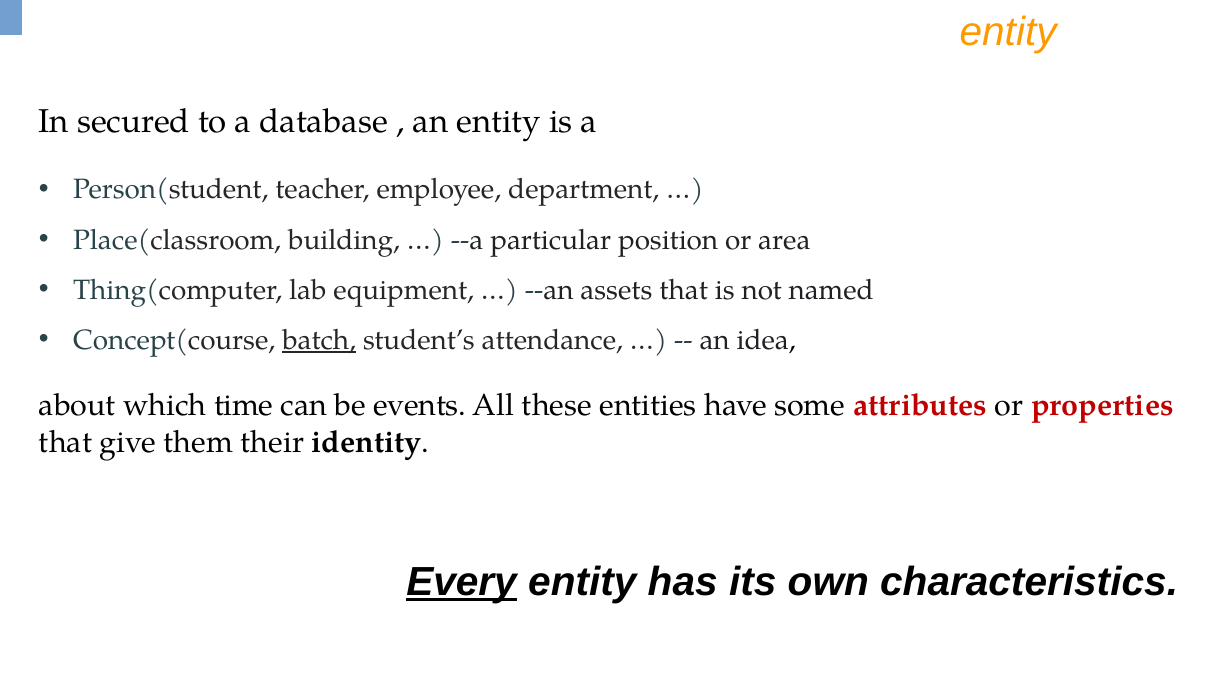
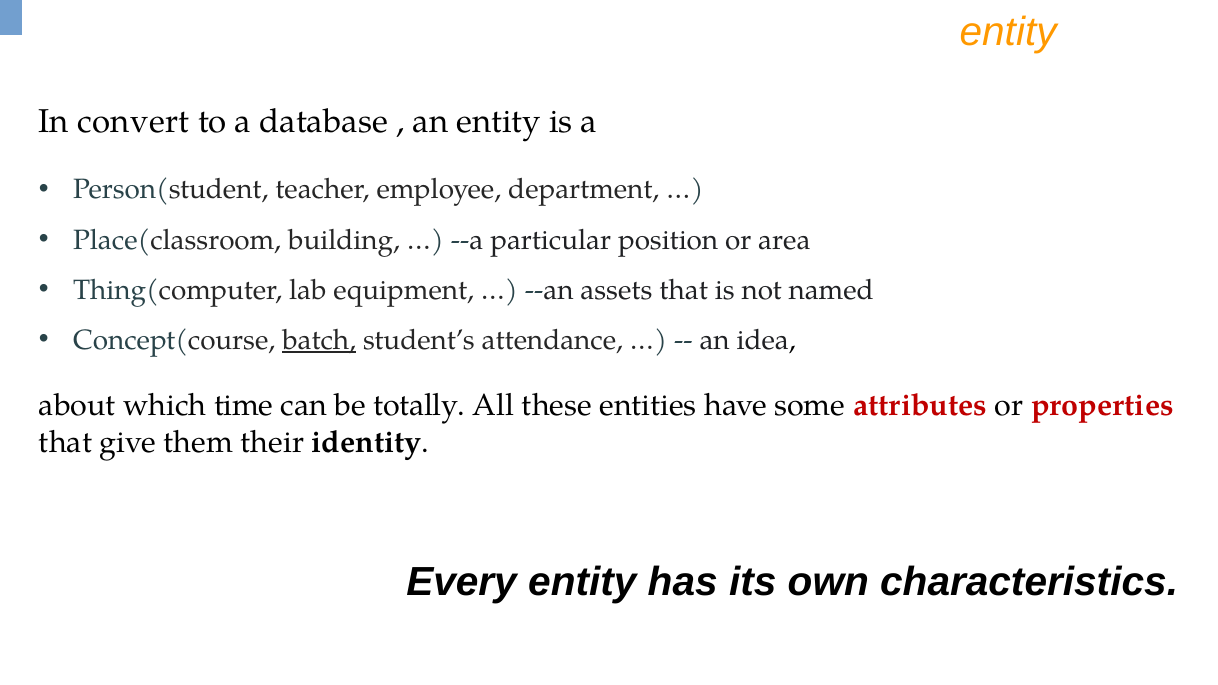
secured: secured -> convert
events: events -> totally
Every underline: present -> none
